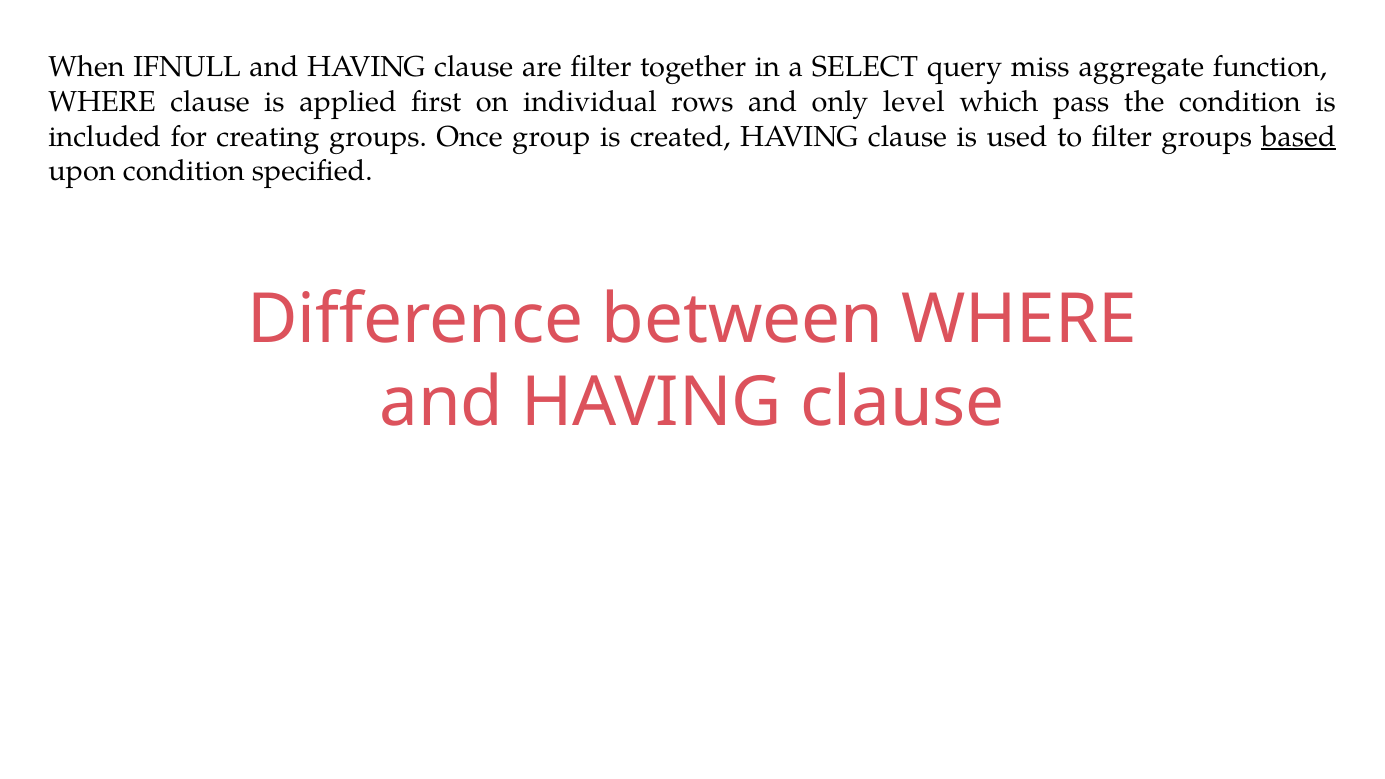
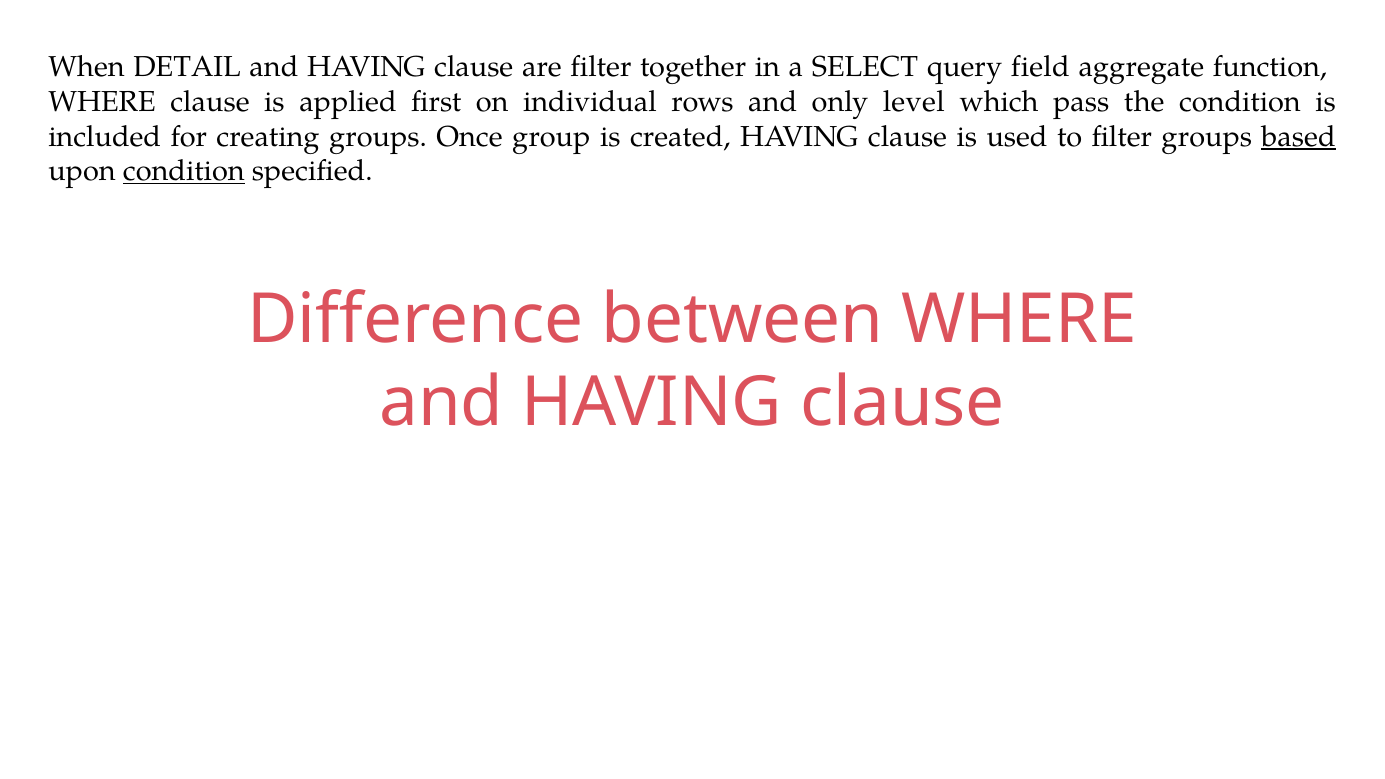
IFNULL: IFNULL -> DETAIL
miss: miss -> field
condition at (184, 171) underline: none -> present
